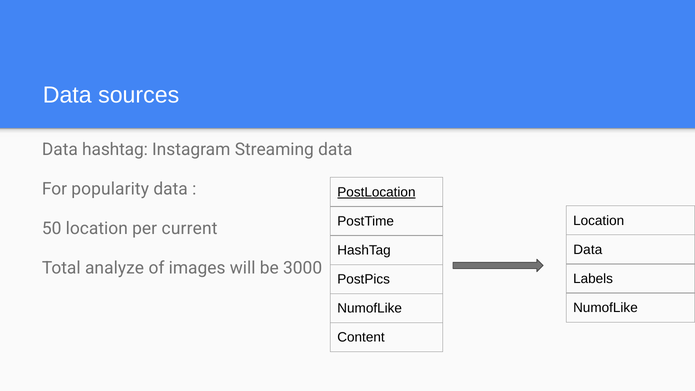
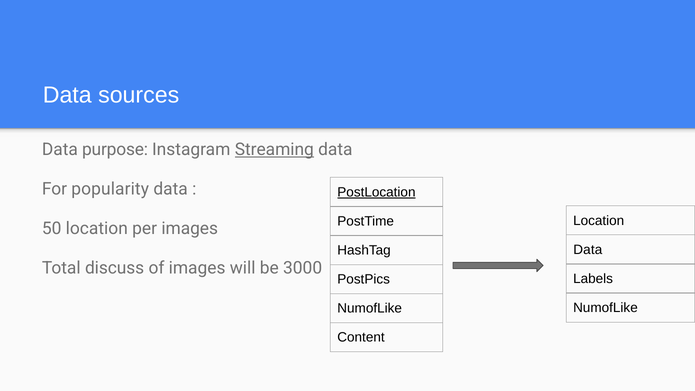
Data hashtag: hashtag -> purpose
Streaming underline: none -> present
per current: current -> images
analyze: analyze -> discuss
